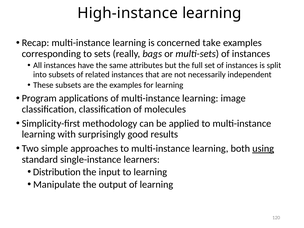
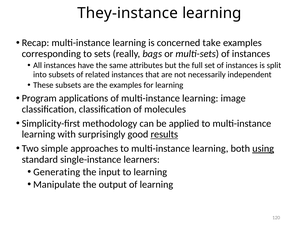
High-instance: High-instance -> They-instance
results underline: none -> present
Distribution: Distribution -> Generating
